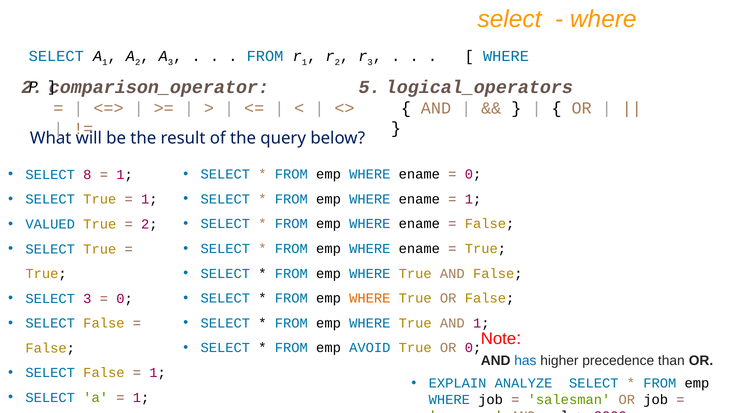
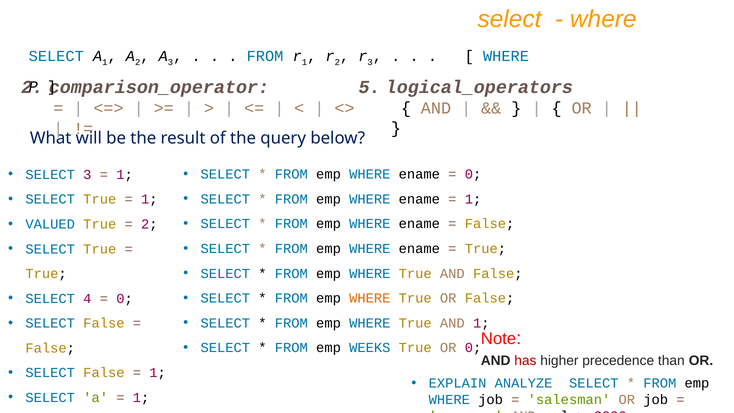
SELECT 8: 8 -> 3
SELECT 3: 3 -> 4
AVOID: AVOID -> WEEKS
has colour: blue -> red
